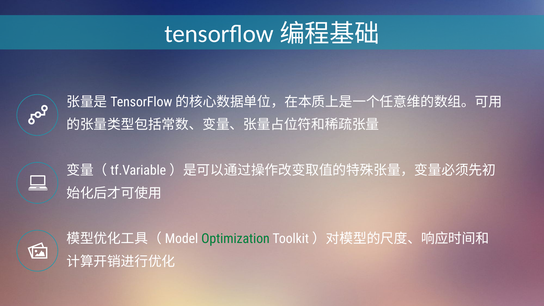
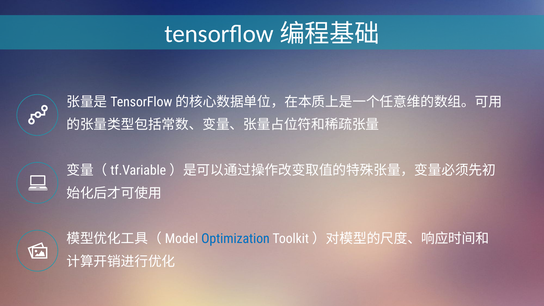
Optimization colour: green -> blue
